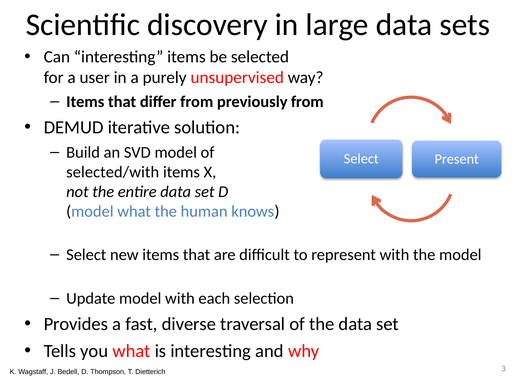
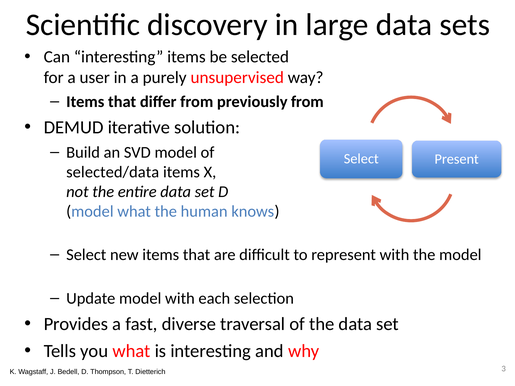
selected/with: selected/with -> selected/data
